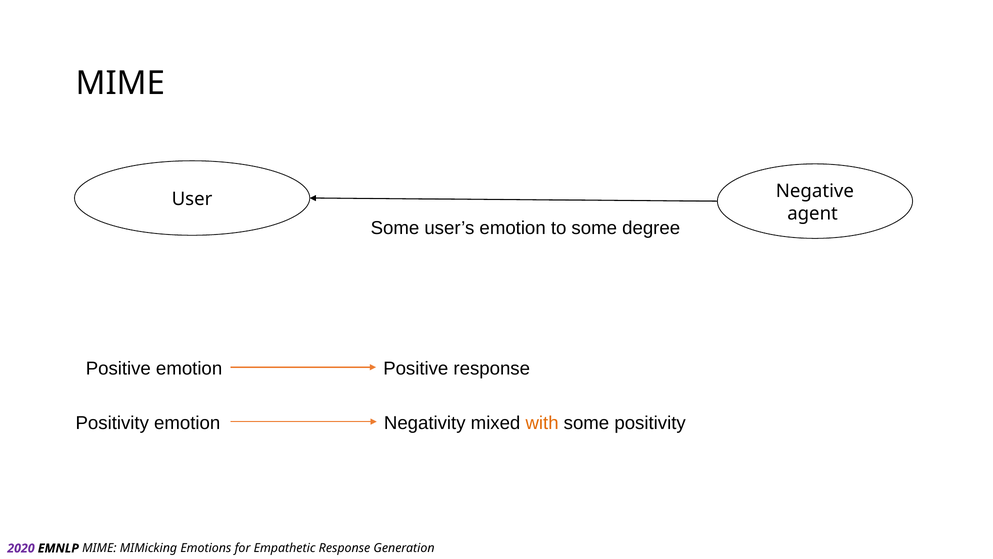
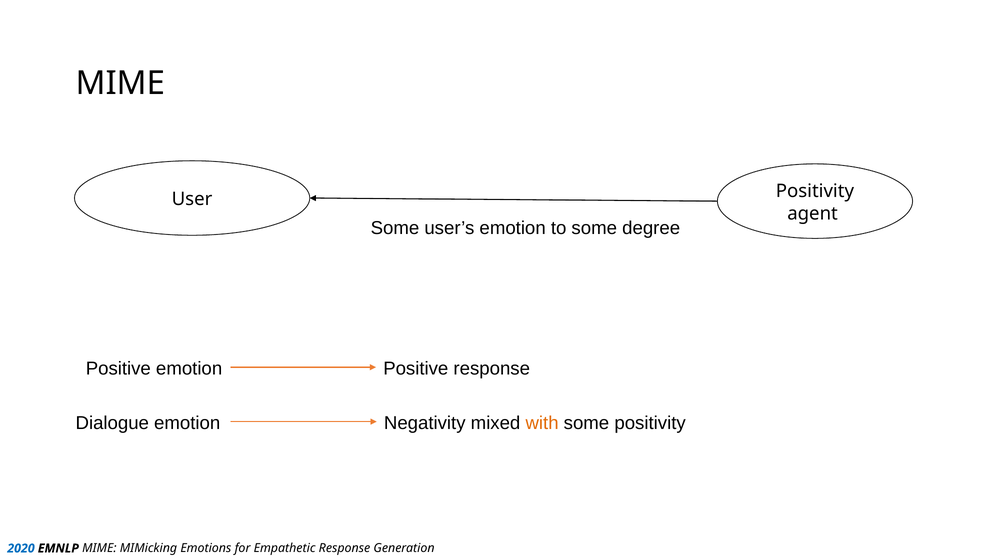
User Negative: Negative -> Positivity
Positivity at (112, 423): Positivity -> Dialogue
2020 colour: purple -> blue
